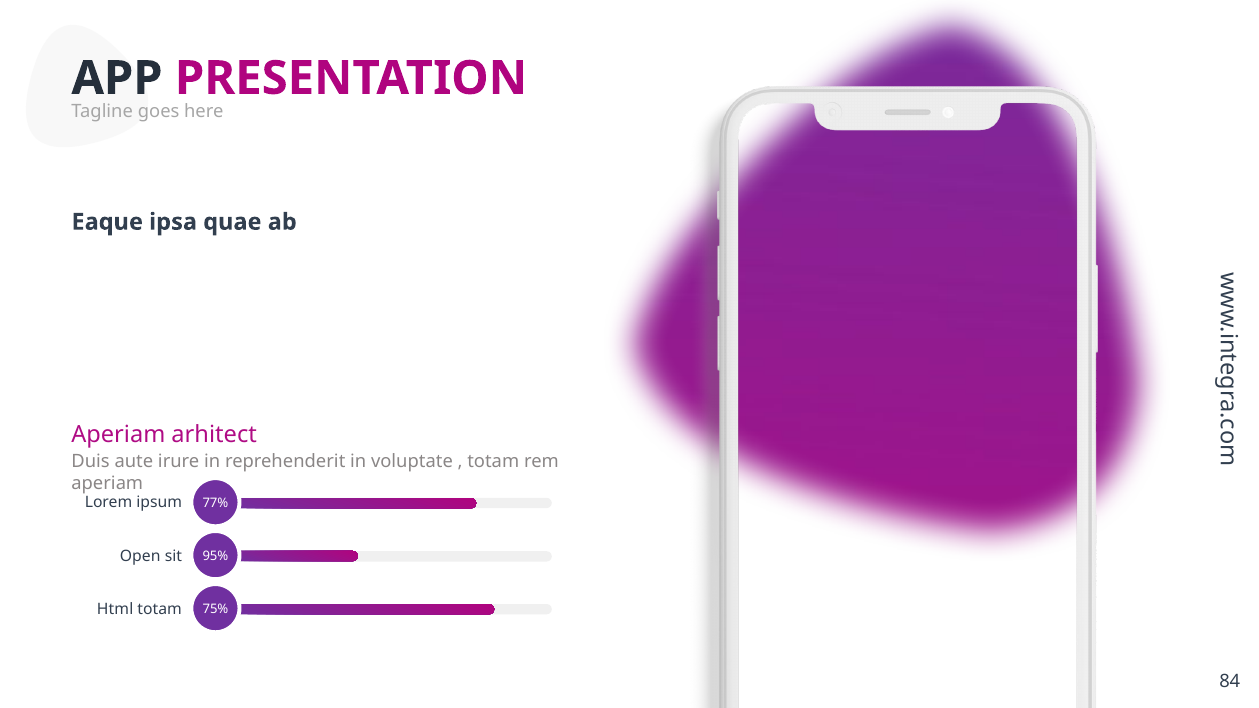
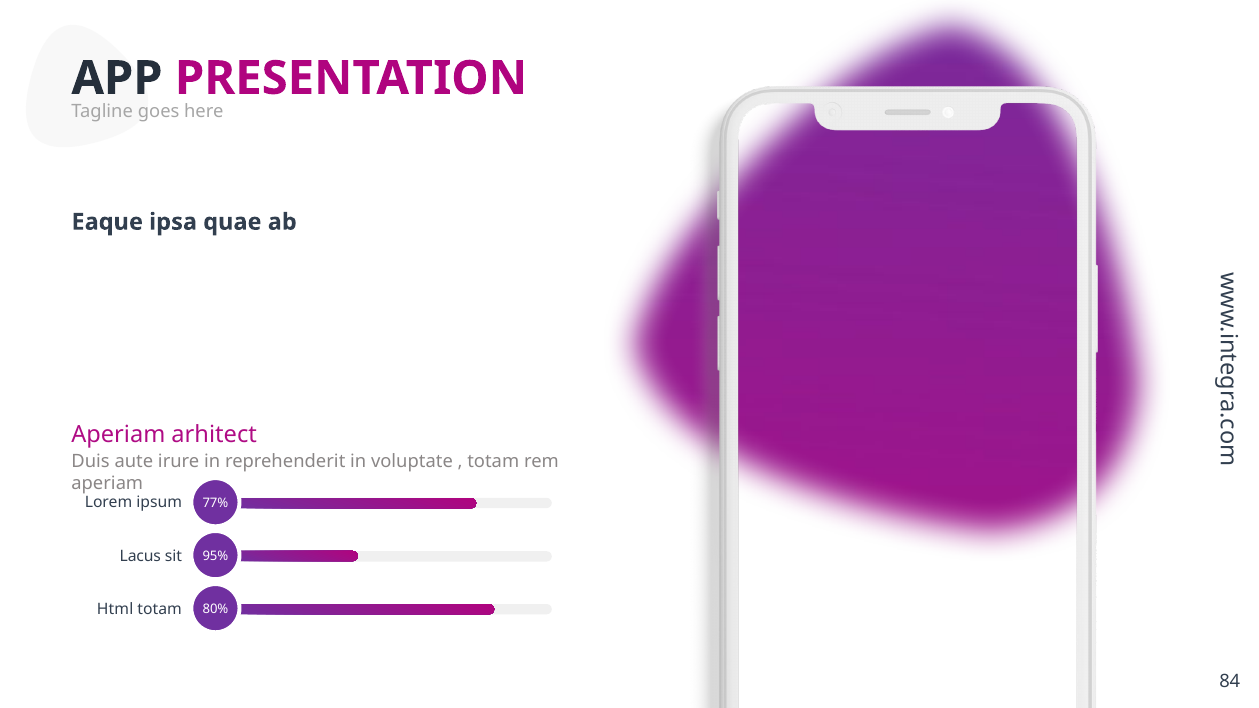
Open: Open -> Lacus
75%: 75% -> 80%
